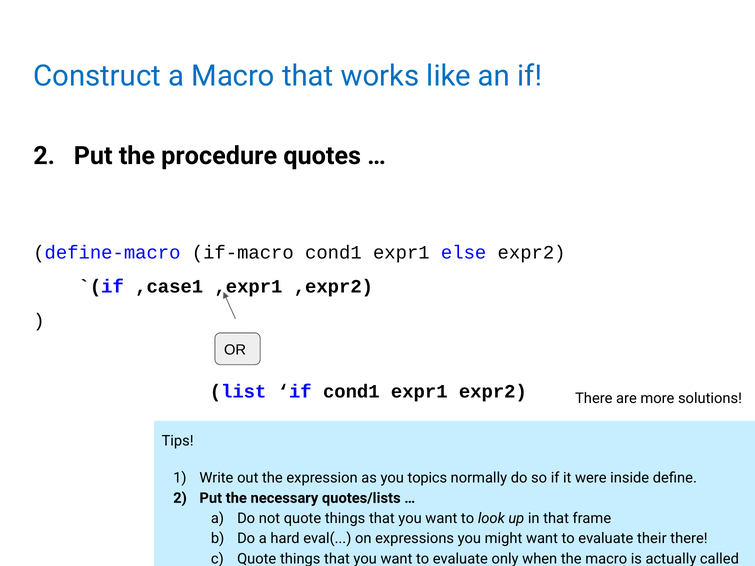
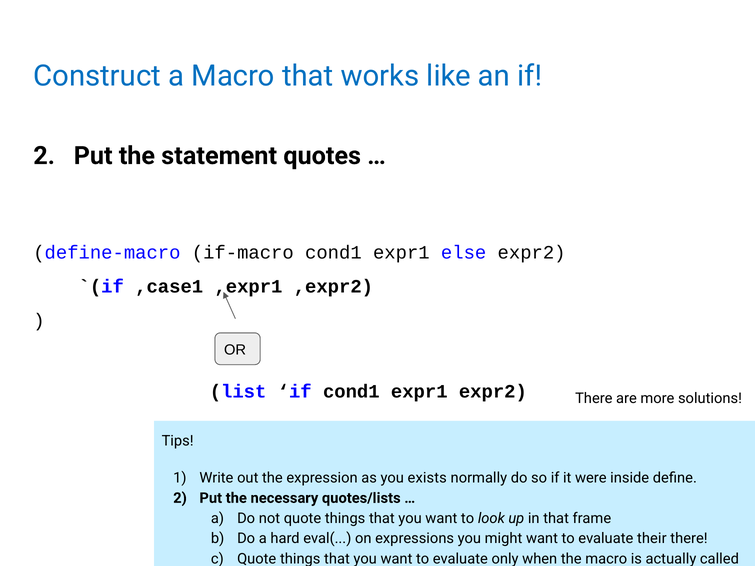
procedure: procedure -> statement
topics: topics -> exists
